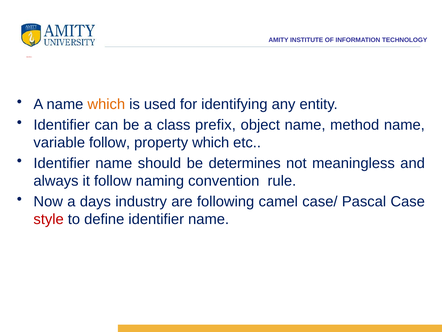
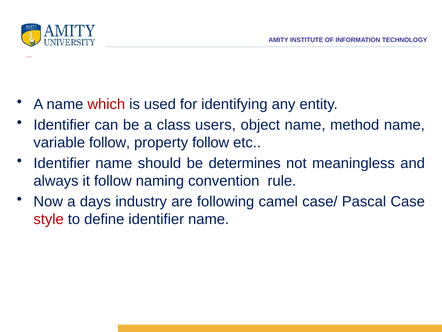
which at (106, 104) colour: orange -> red
prefix: prefix -> users
property which: which -> follow
